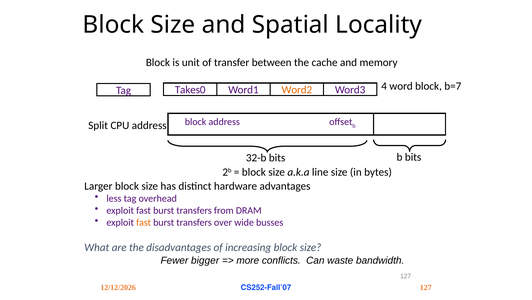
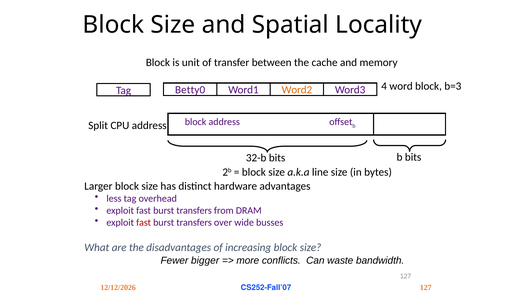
b=7: b=7 -> b=3
Takes0: Takes0 -> Betty0
fast at (144, 222) colour: orange -> red
